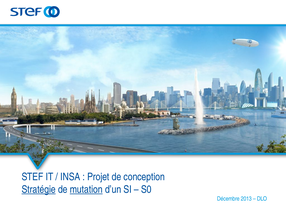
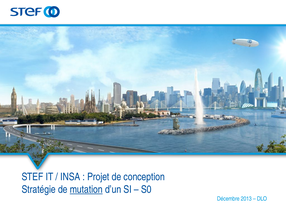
Stratégie underline: present -> none
